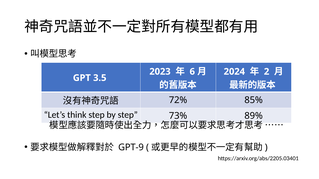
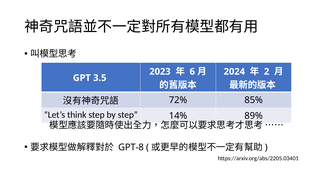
73%: 73% -> 14%
GPT-9: GPT-9 -> GPT-8
